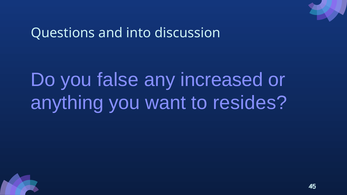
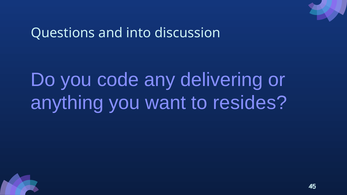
false: false -> code
increased: increased -> delivering
